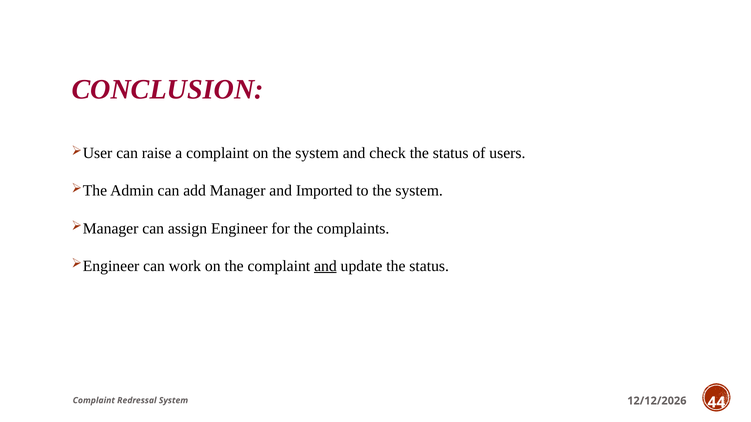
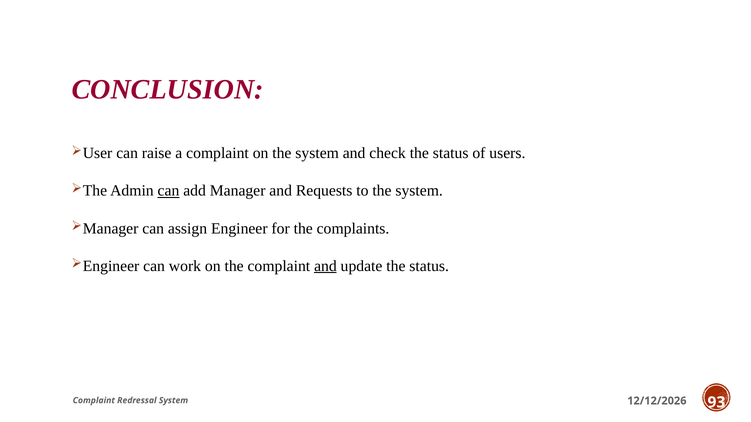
can at (168, 191) underline: none -> present
Imported: Imported -> Requests
44: 44 -> 93
